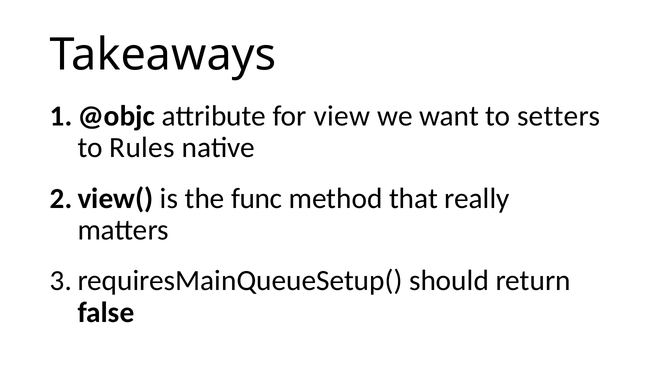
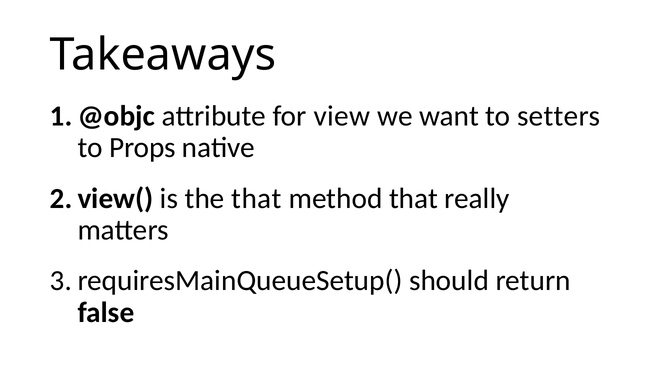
Rules: Rules -> Props
the func: func -> that
